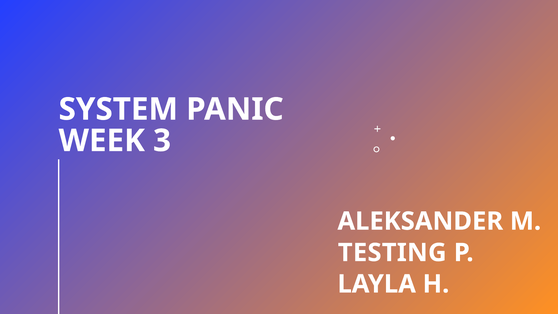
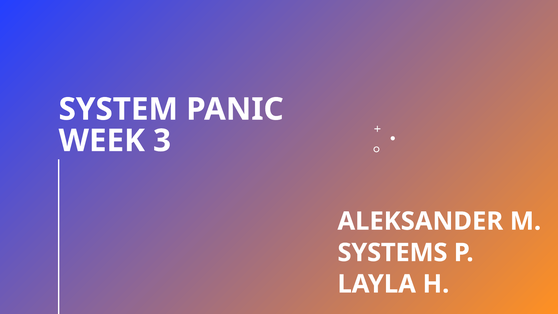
TESTING: TESTING -> SYSTEMS
